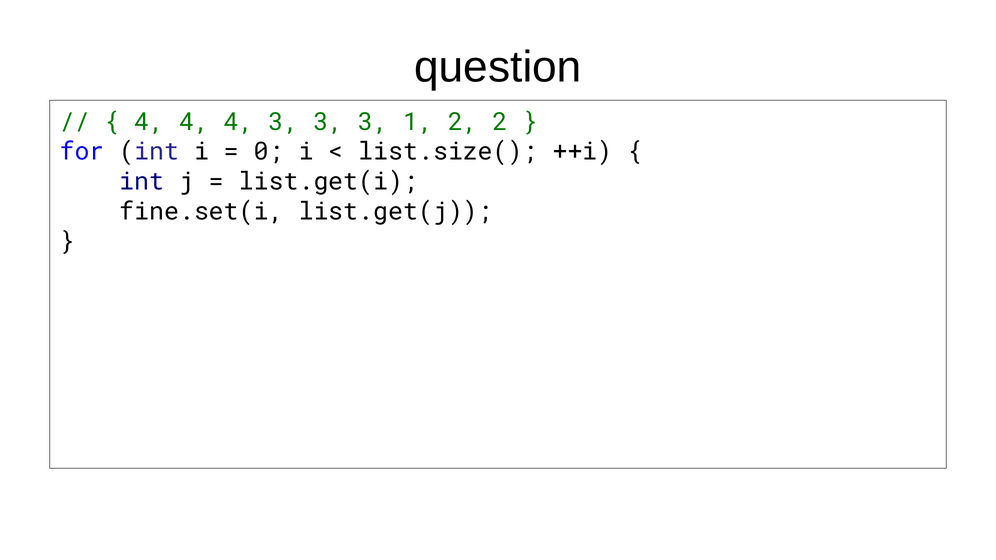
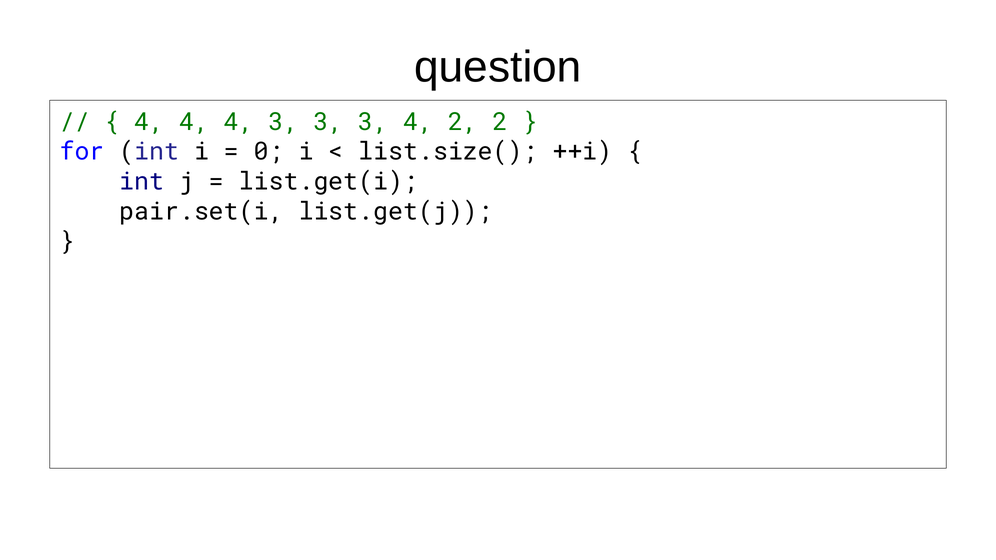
3 1: 1 -> 4
fine.set(i: fine.set(i -> pair.set(i
